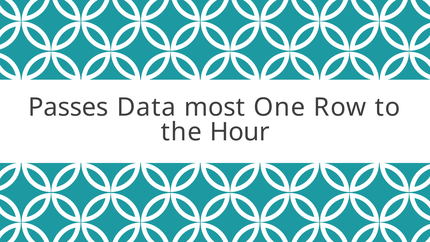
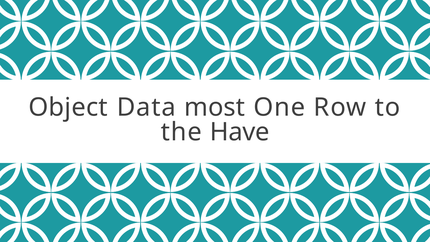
Passes: Passes -> Object
Hour: Hour -> Have
